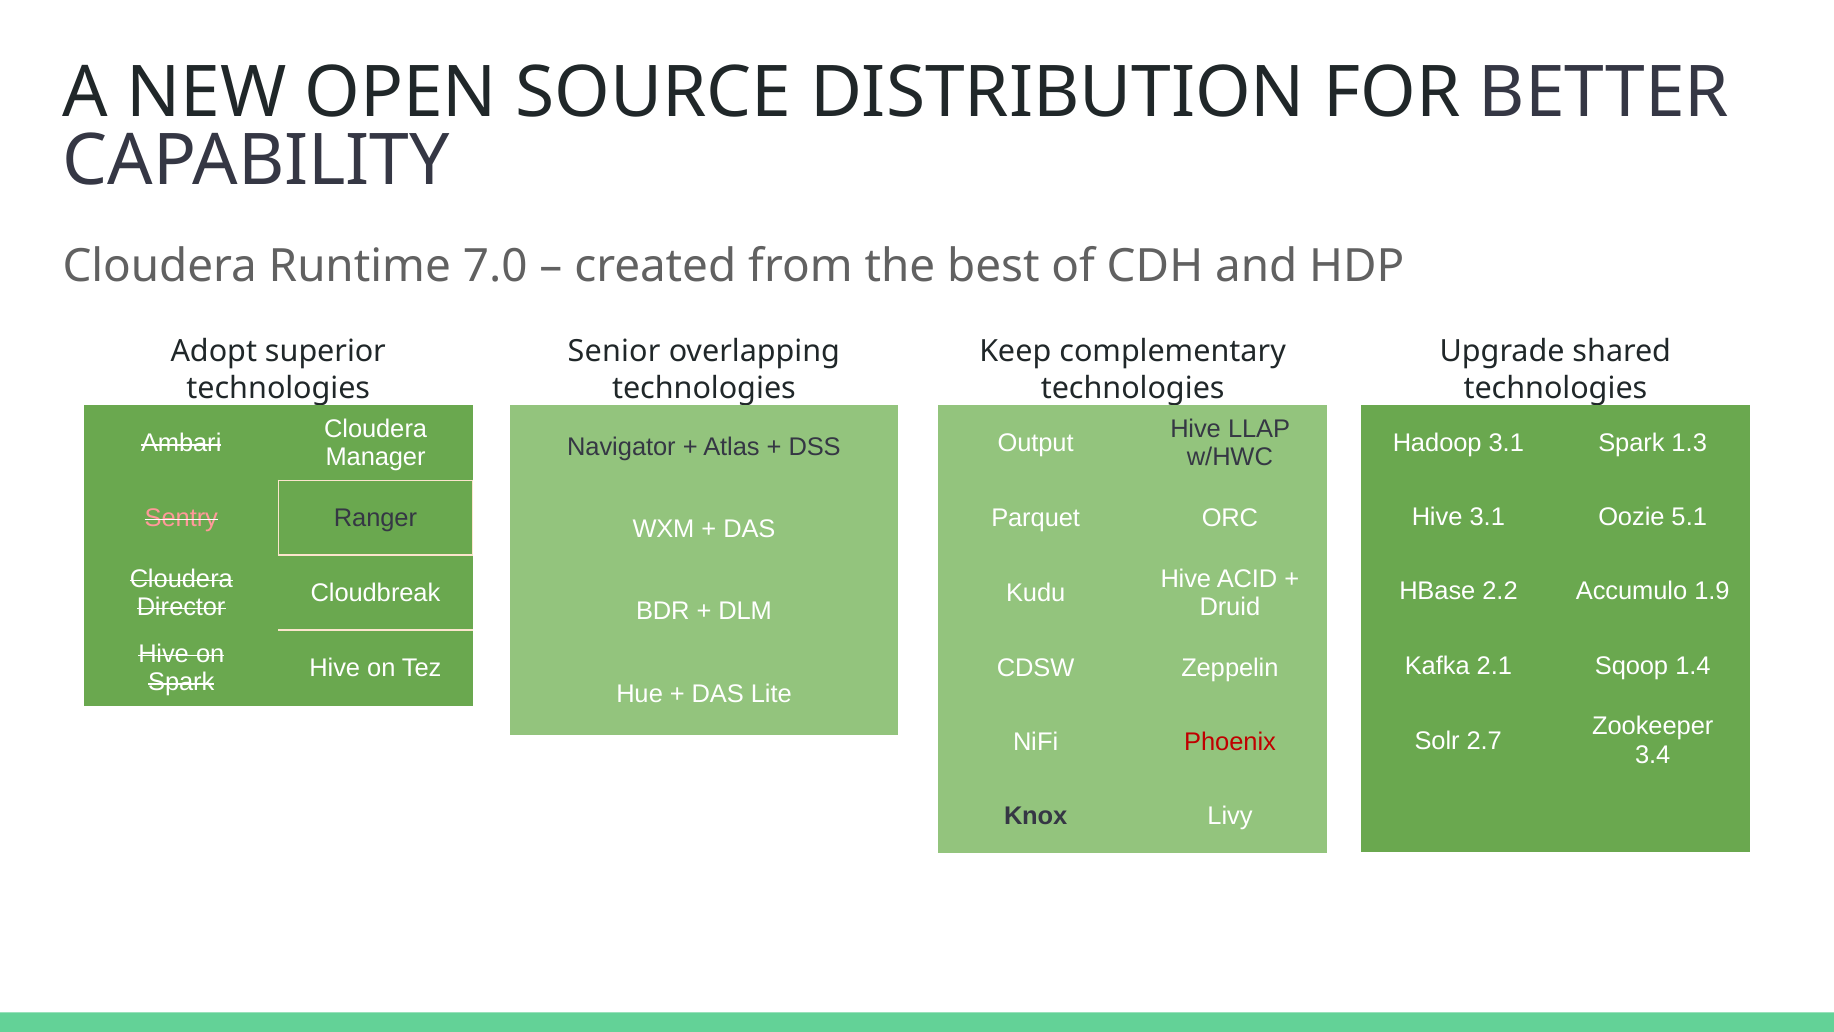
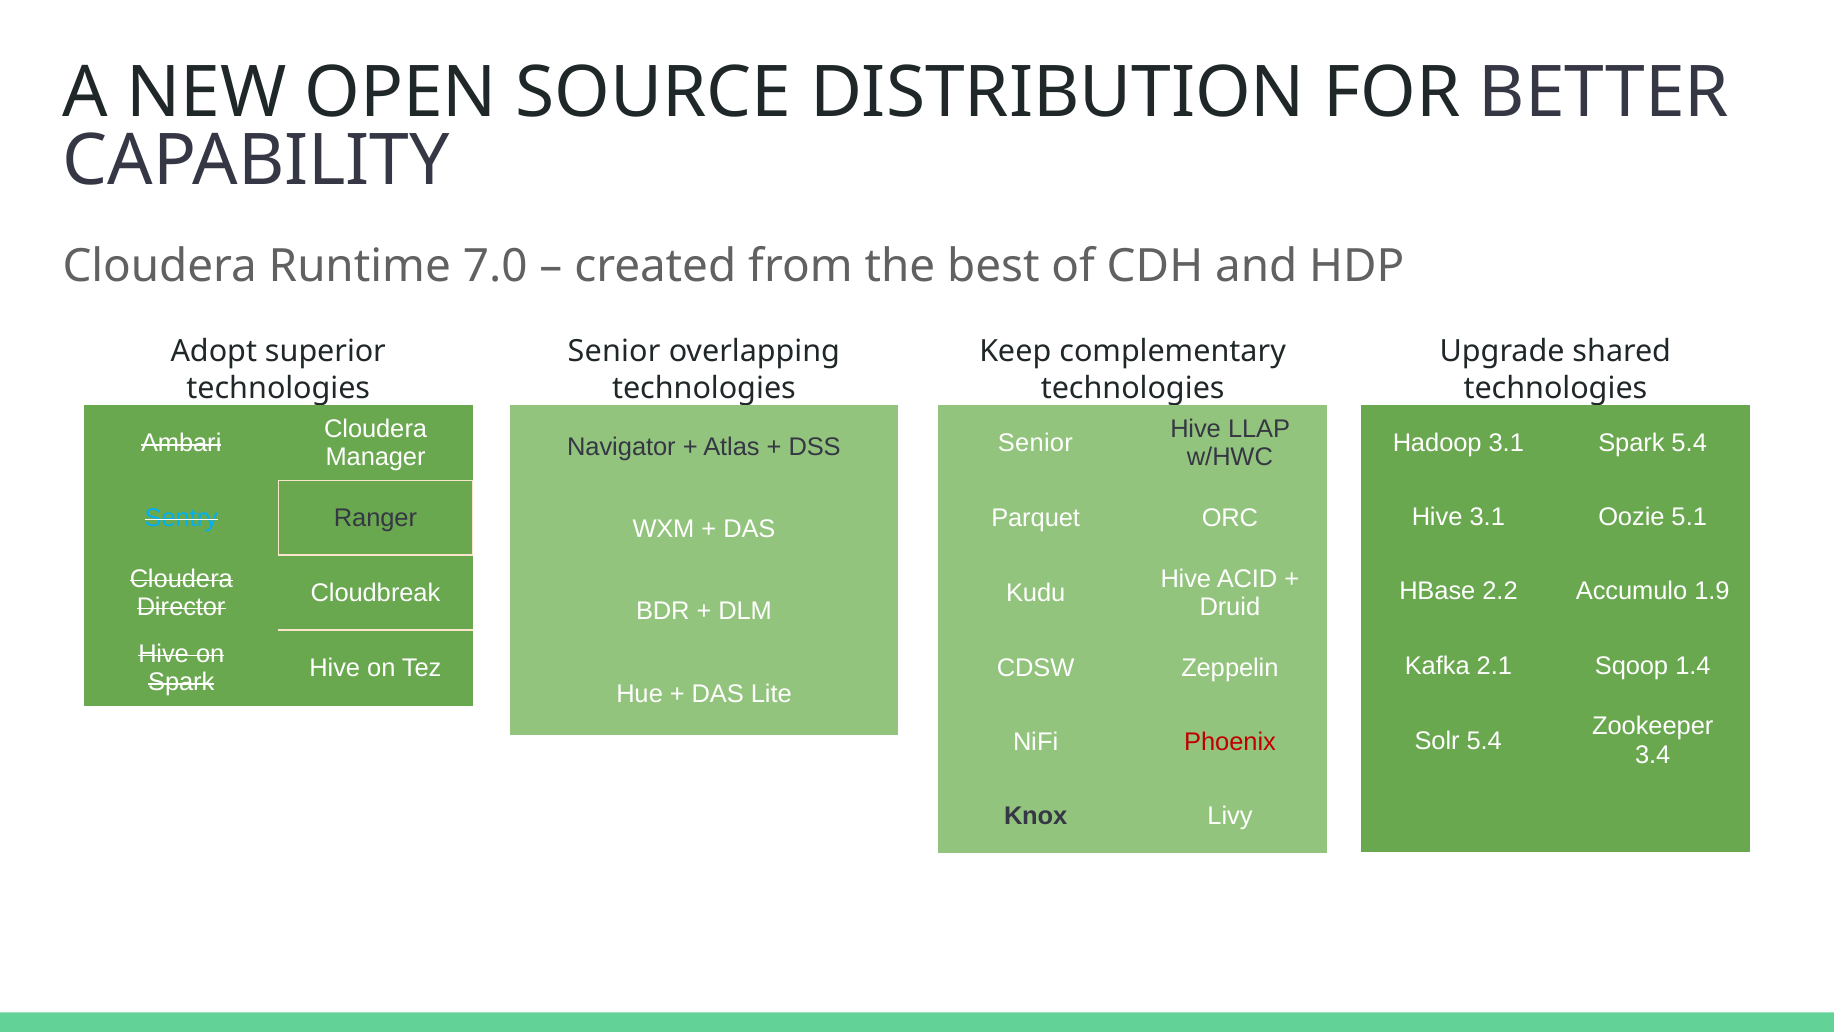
Spark 1.3: 1.3 -> 5.4
Output at (1036, 443): Output -> Senior
Sentry colour: pink -> light blue
Solr 2.7: 2.7 -> 5.4
